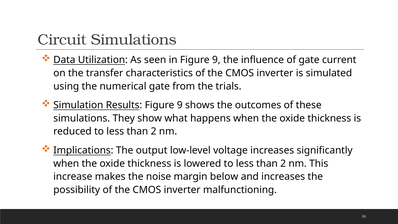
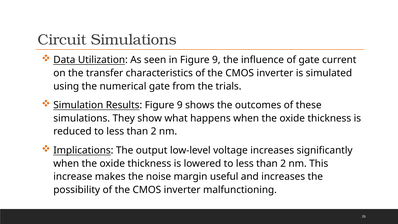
below: below -> useful
